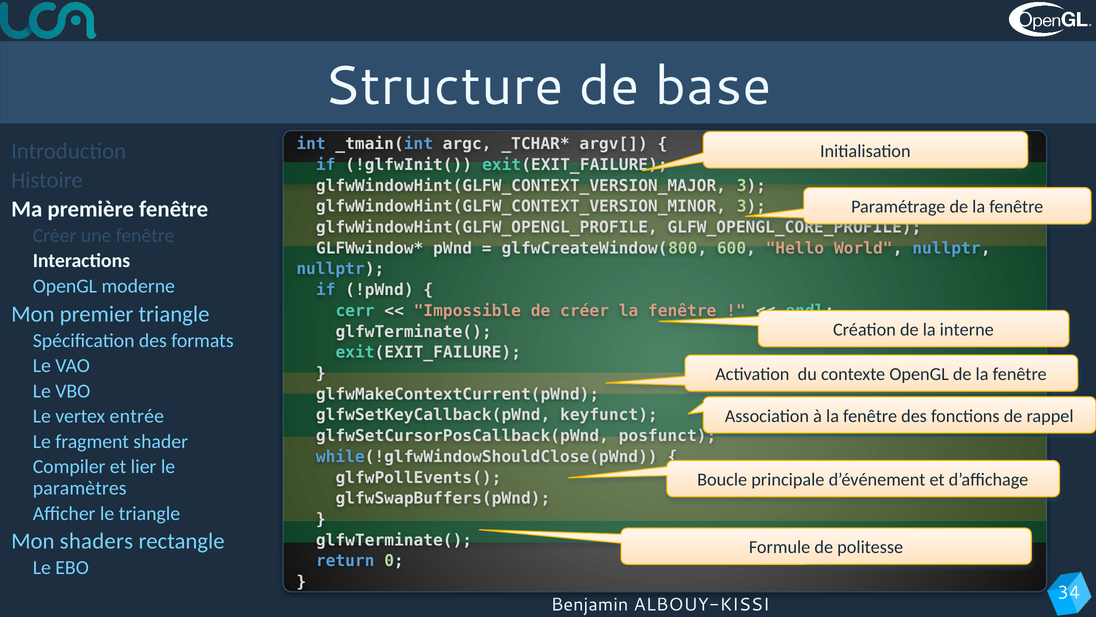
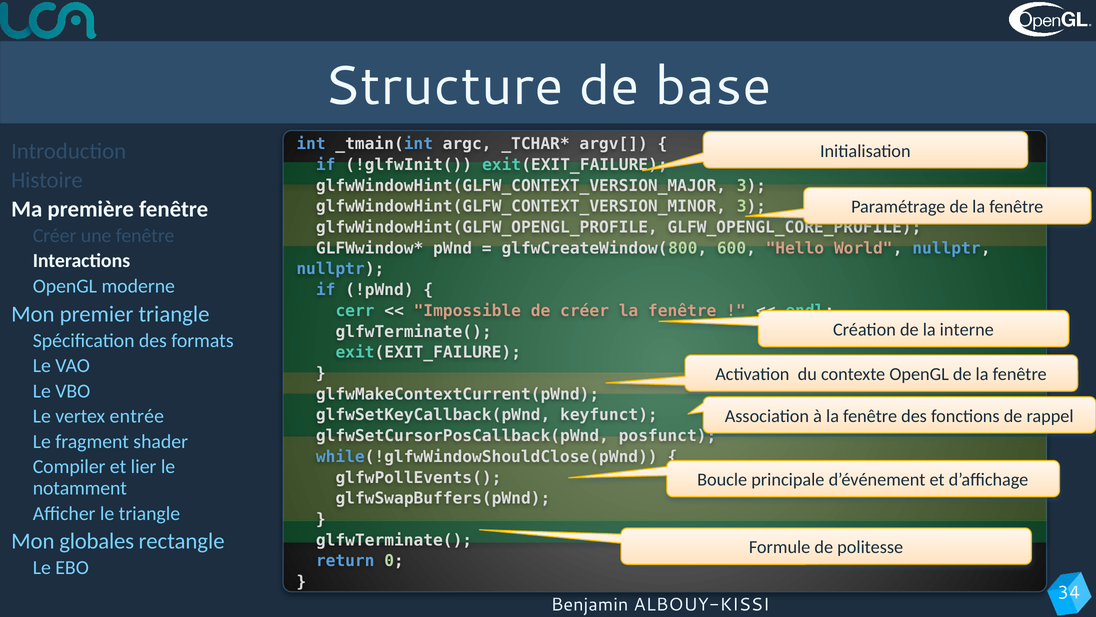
paramètres: paramètres -> notamment
shaders: shaders -> globales
